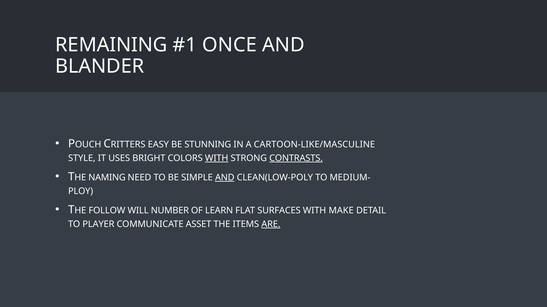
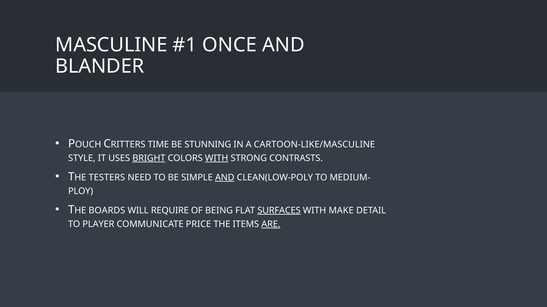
REMAINING: REMAINING -> MASCULINE
EASY: EASY -> TIME
BRIGHT underline: none -> present
CONTRASTS underline: present -> none
NAMING: NAMING -> TESTERS
FOLLOW: FOLLOW -> BOARDS
NUMBER: NUMBER -> REQUIRE
LEARN: LEARN -> BEING
SURFACES underline: none -> present
ASSET: ASSET -> PRICE
